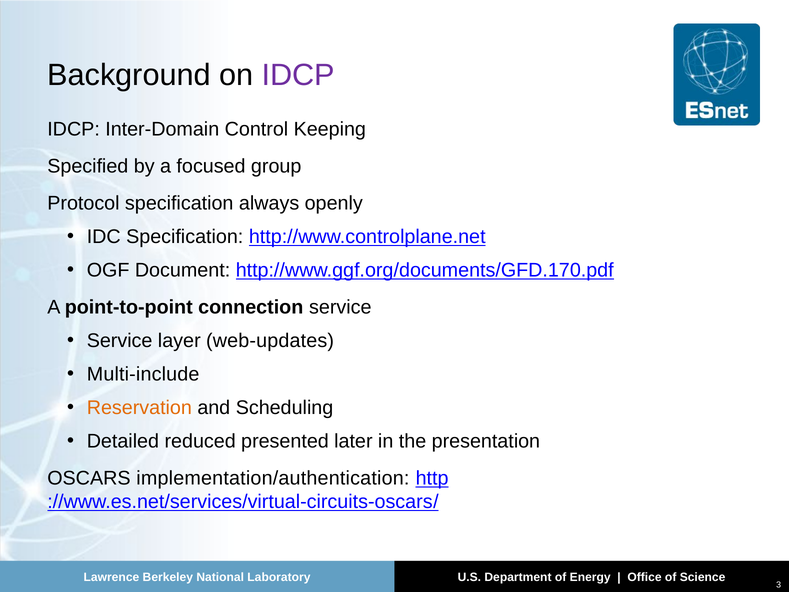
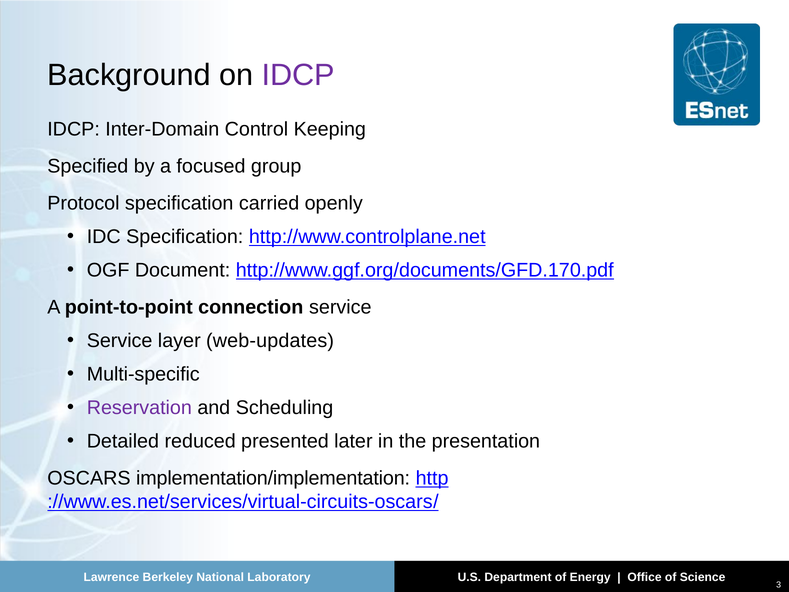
always: always -> carried
Multi-include: Multi-include -> Multi-specific
Reservation colour: orange -> purple
implementation/authentication: implementation/authentication -> implementation/implementation
